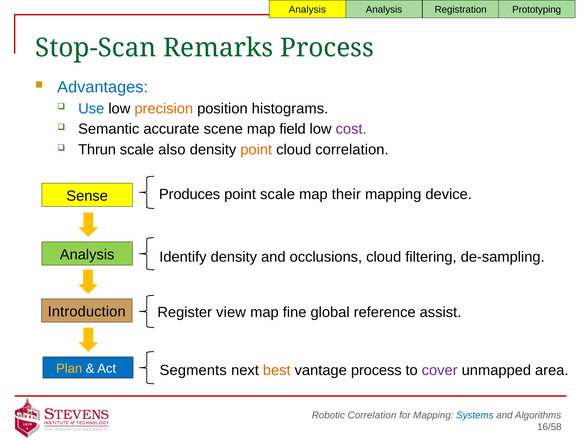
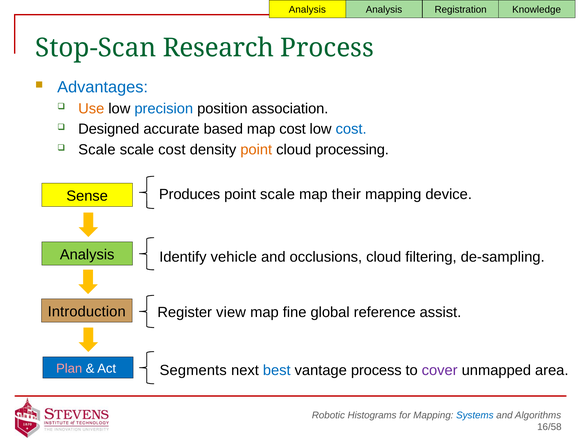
Prototyping: Prototyping -> Knowledge
Remarks: Remarks -> Research
Use colour: blue -> orange
precision colour: orange -> blue
histograms: histograms -> association
Semantic: Semantic -> Designed
scene: scene -> based
map field: field -> cost
cost at (351, 129) colour: purple -> blue
Thrun at (97, 150): Thrun -> Scale
scale also: also -> cost
cloud correlation: correlation -> processing
Identify density: density -> vehicle
Plan colour: yellow -> pink
best colour: orange -> blue
Correlation at (372, 416): Correlation -> Histograms
